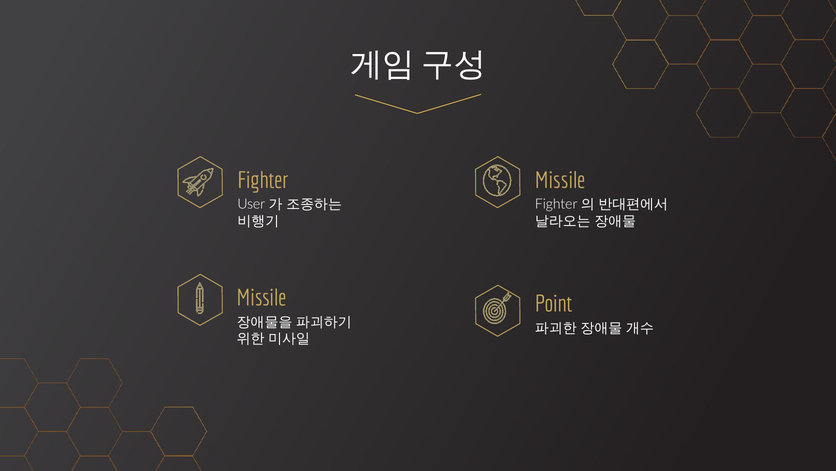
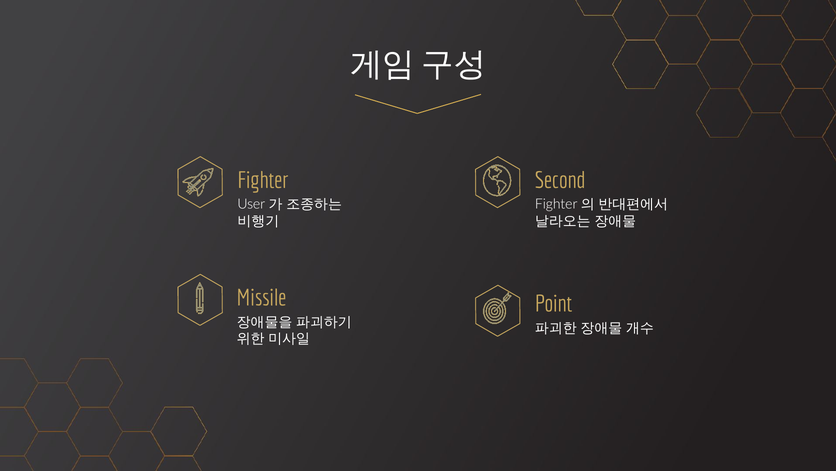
Missile at (560, 180): Missile -> Second
